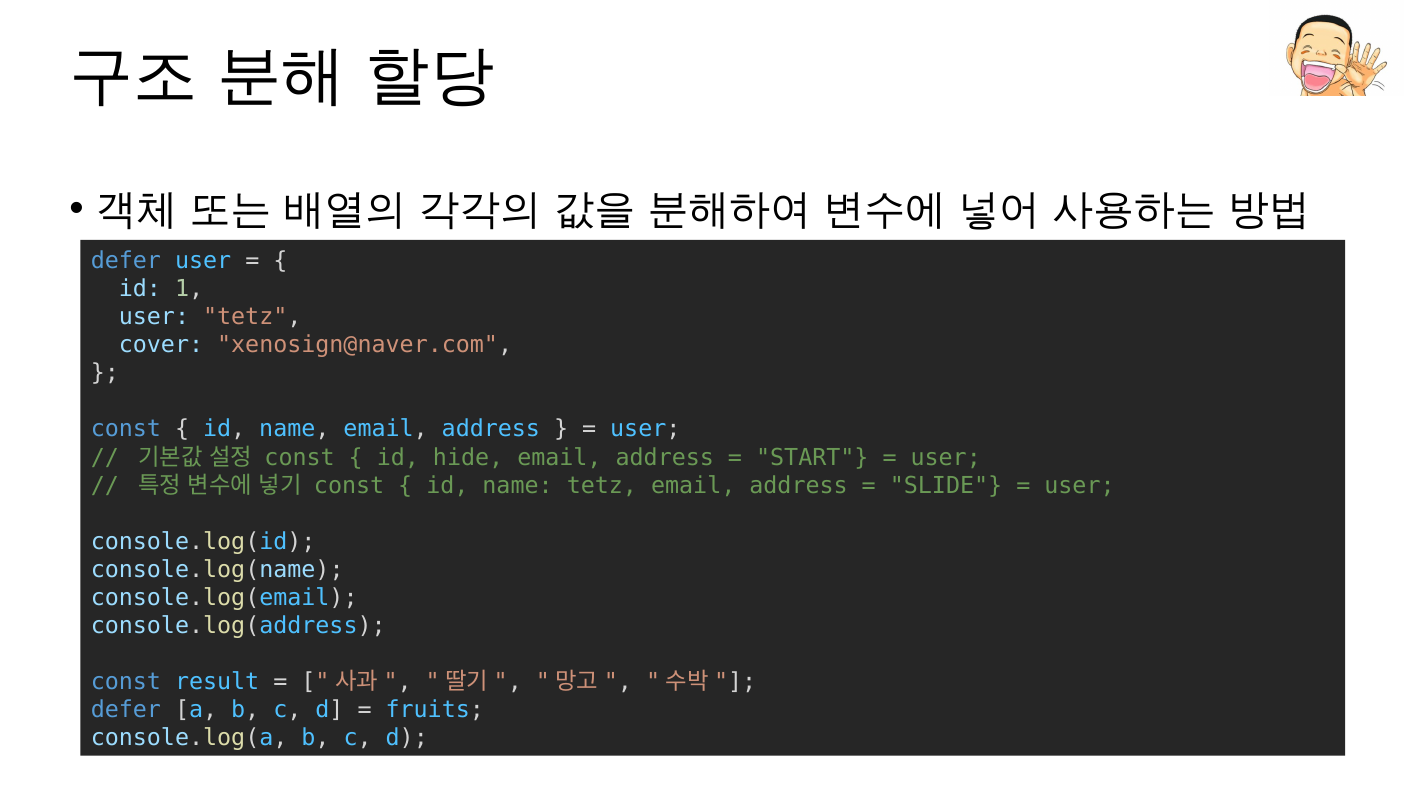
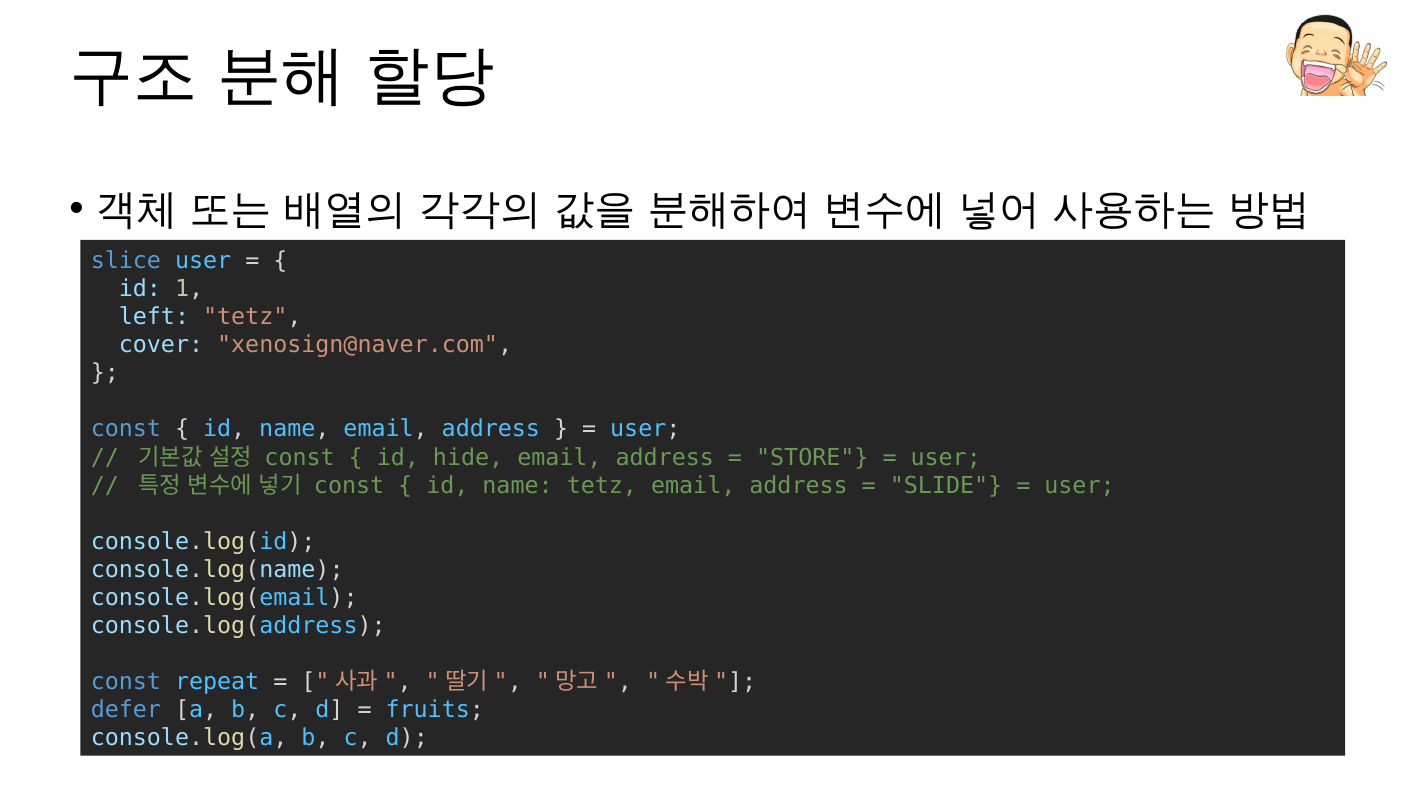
defer at (126, 261): defer -> slice
user at (154, 317): user -> left
START: START -> STORE
result: result -> repeat
